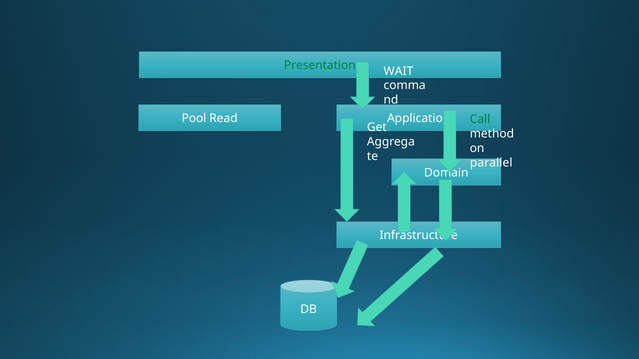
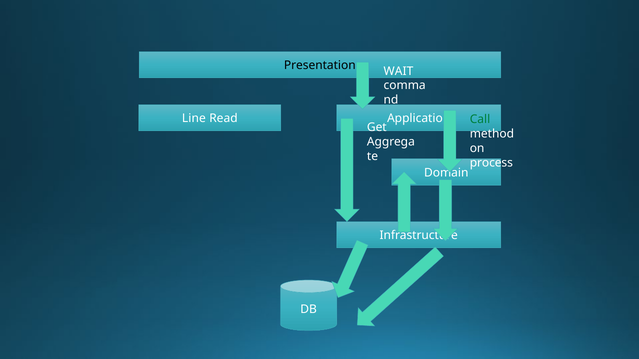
Presentation colour: green -> black
Pool: Pool -> Line
parallel: parallel -> process
